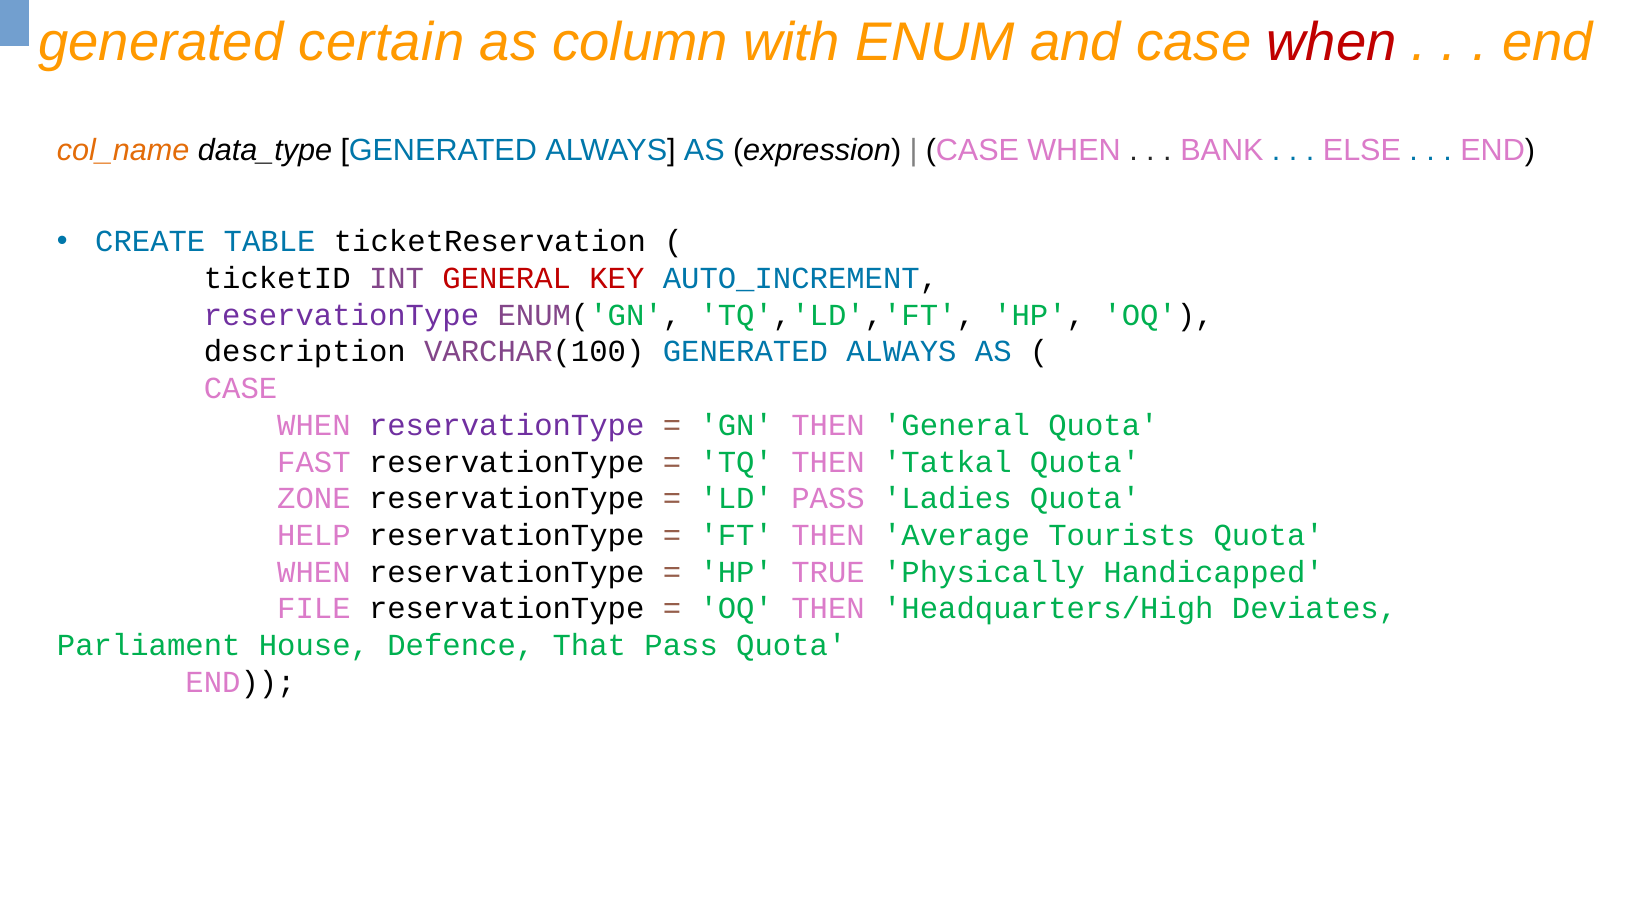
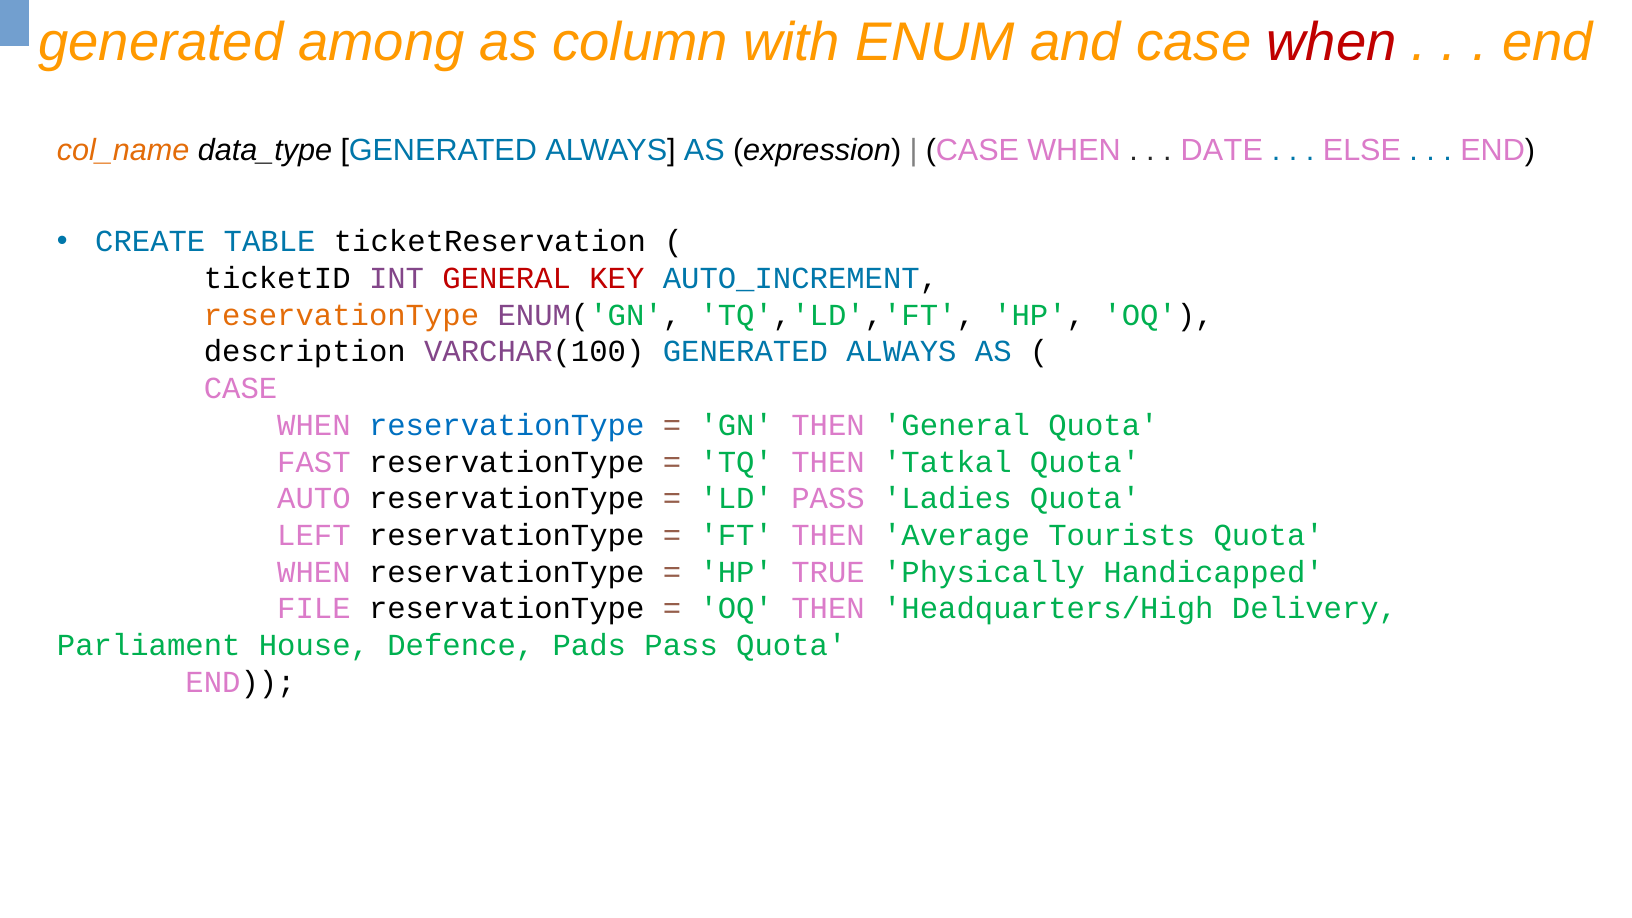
certain: certain -> among
BANK: BANK -> DATE
reservationType at (341, 315) colour: purple -> orange
reservationType at (507, 425) colour: purple -> blue
ZONE: ZONE -> AUTO
HELP: HELP -> LEFT
Deviates: Deviates -> Delivery
That: That -> Pads
